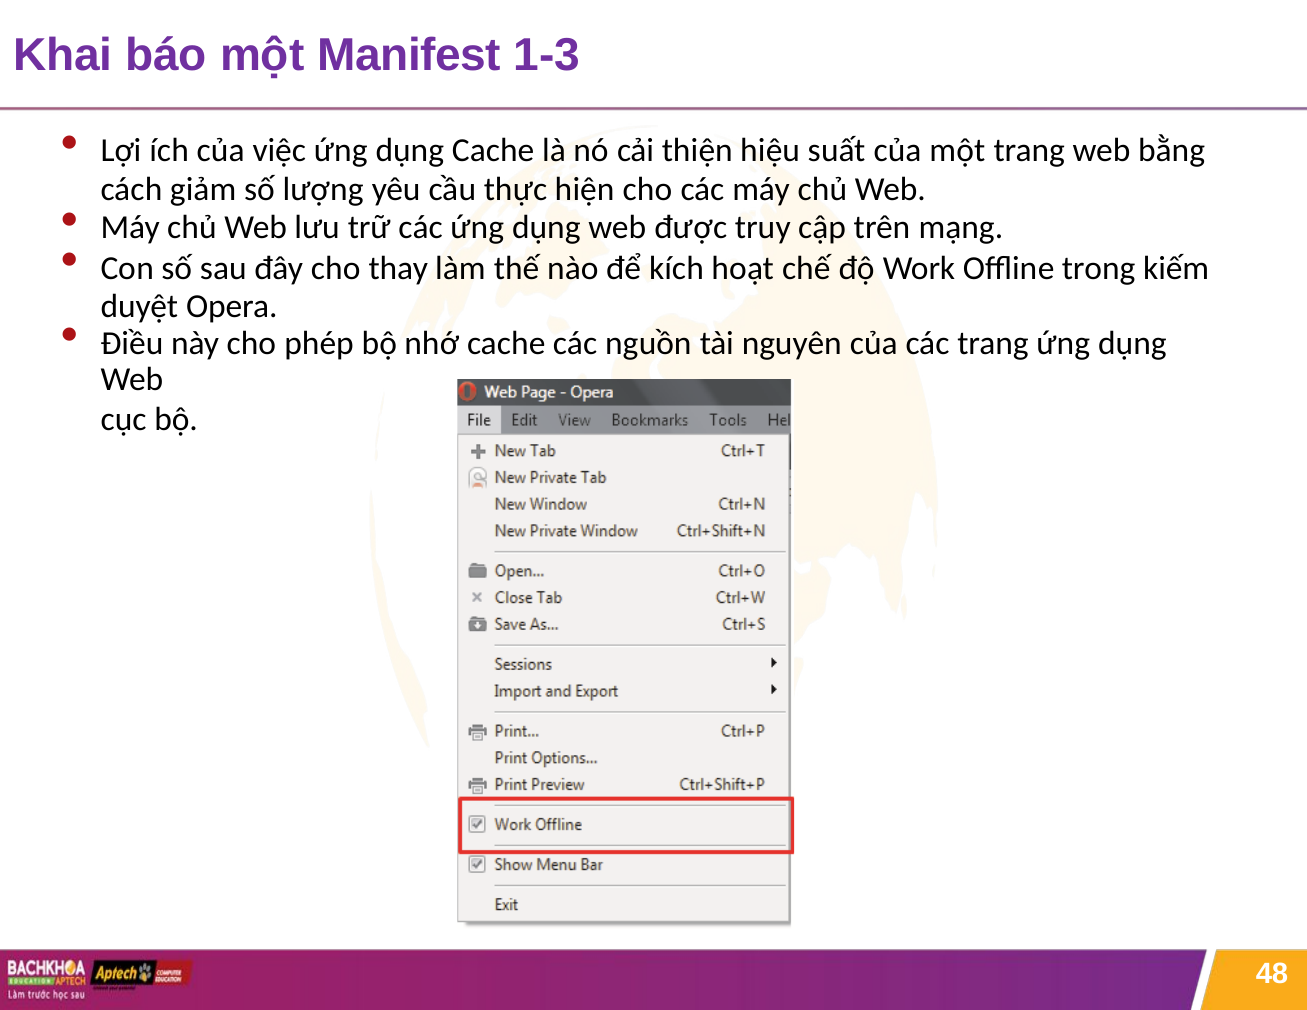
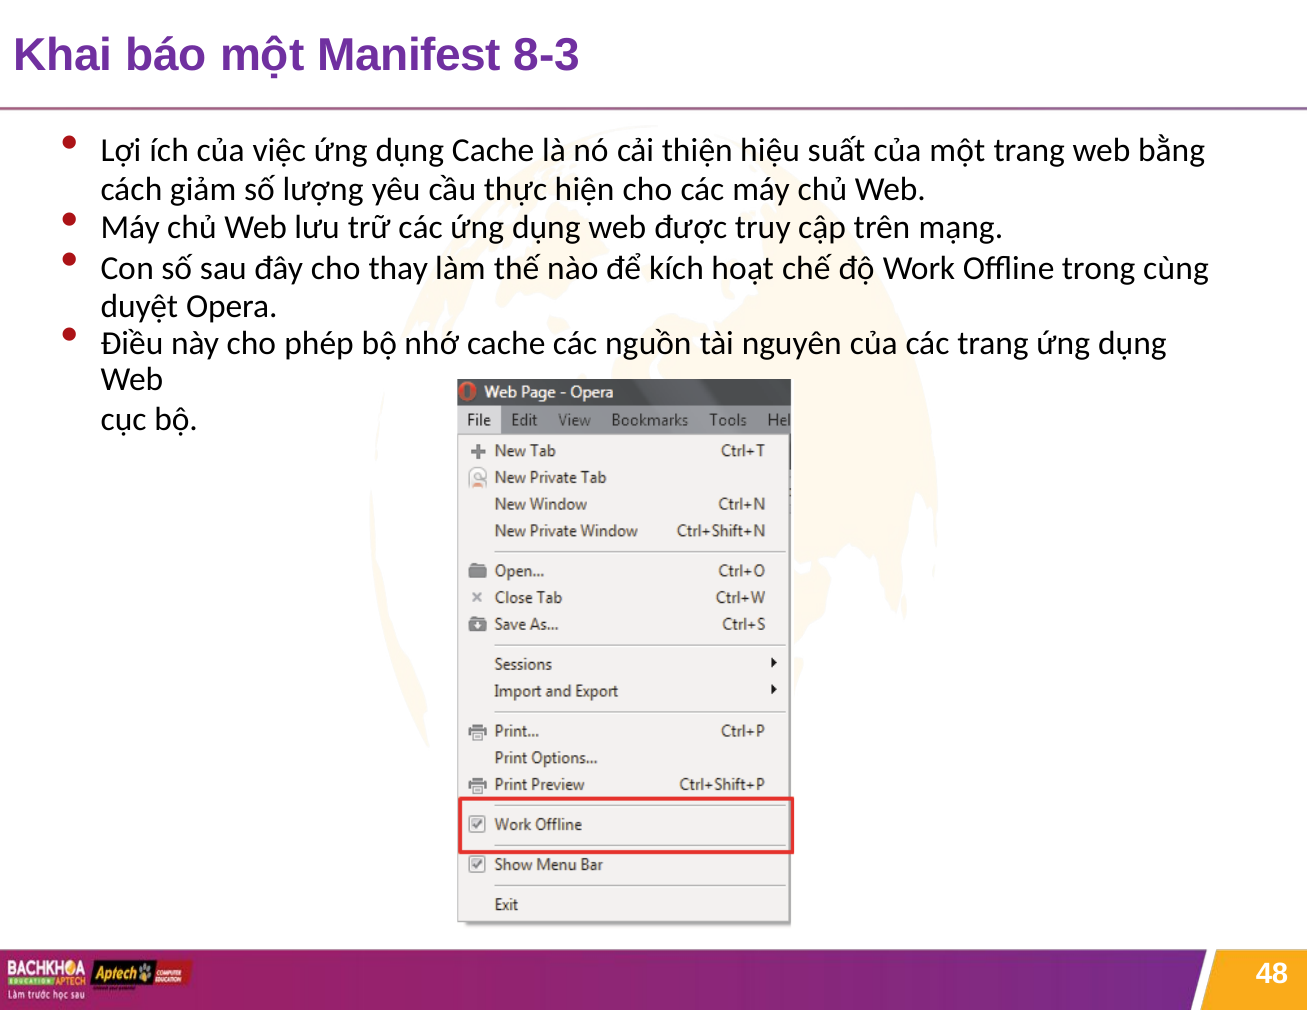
1-3: 1-3 -> 8-3
kiếm: kiếm -> cùng
